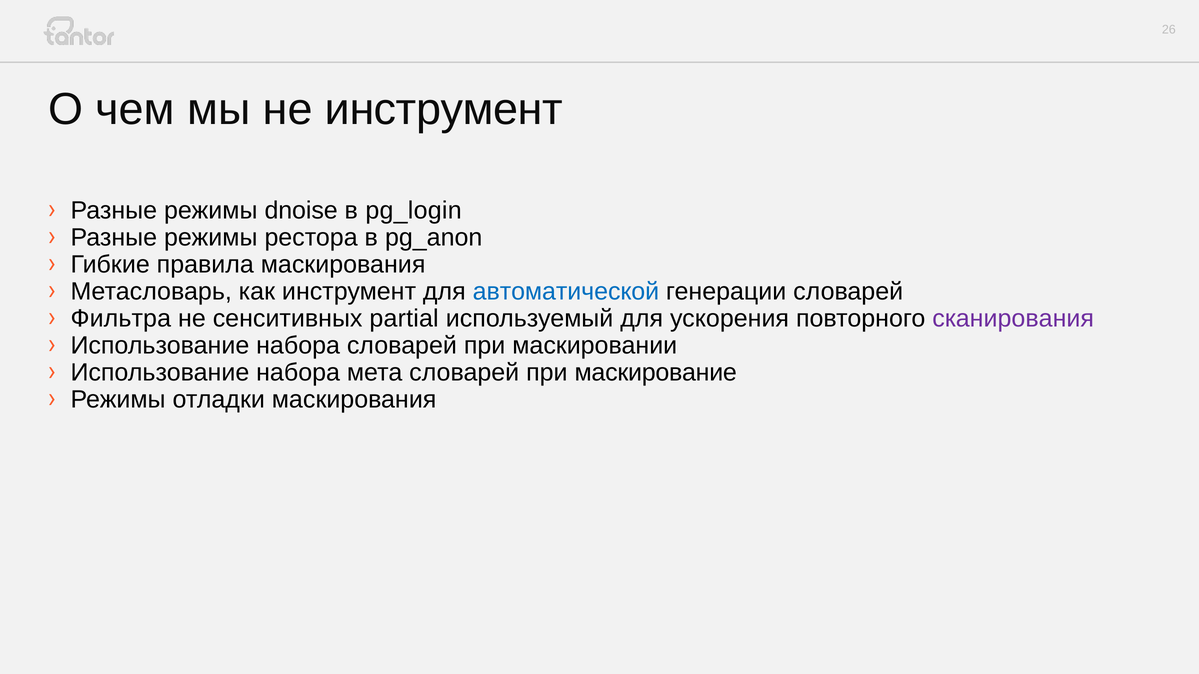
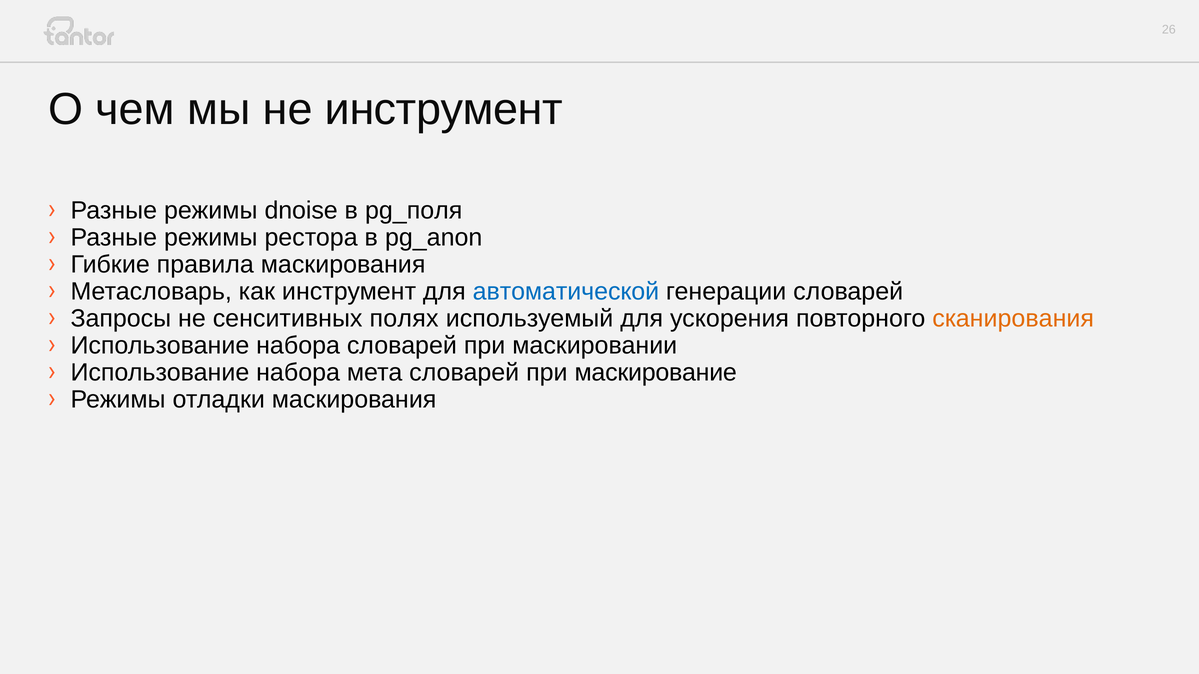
pg_login: pg_login -> pg_поля
Фильтра: Фильтра -> Запросы
partial: partial -> полях
сканирования colour: purple -> orange
